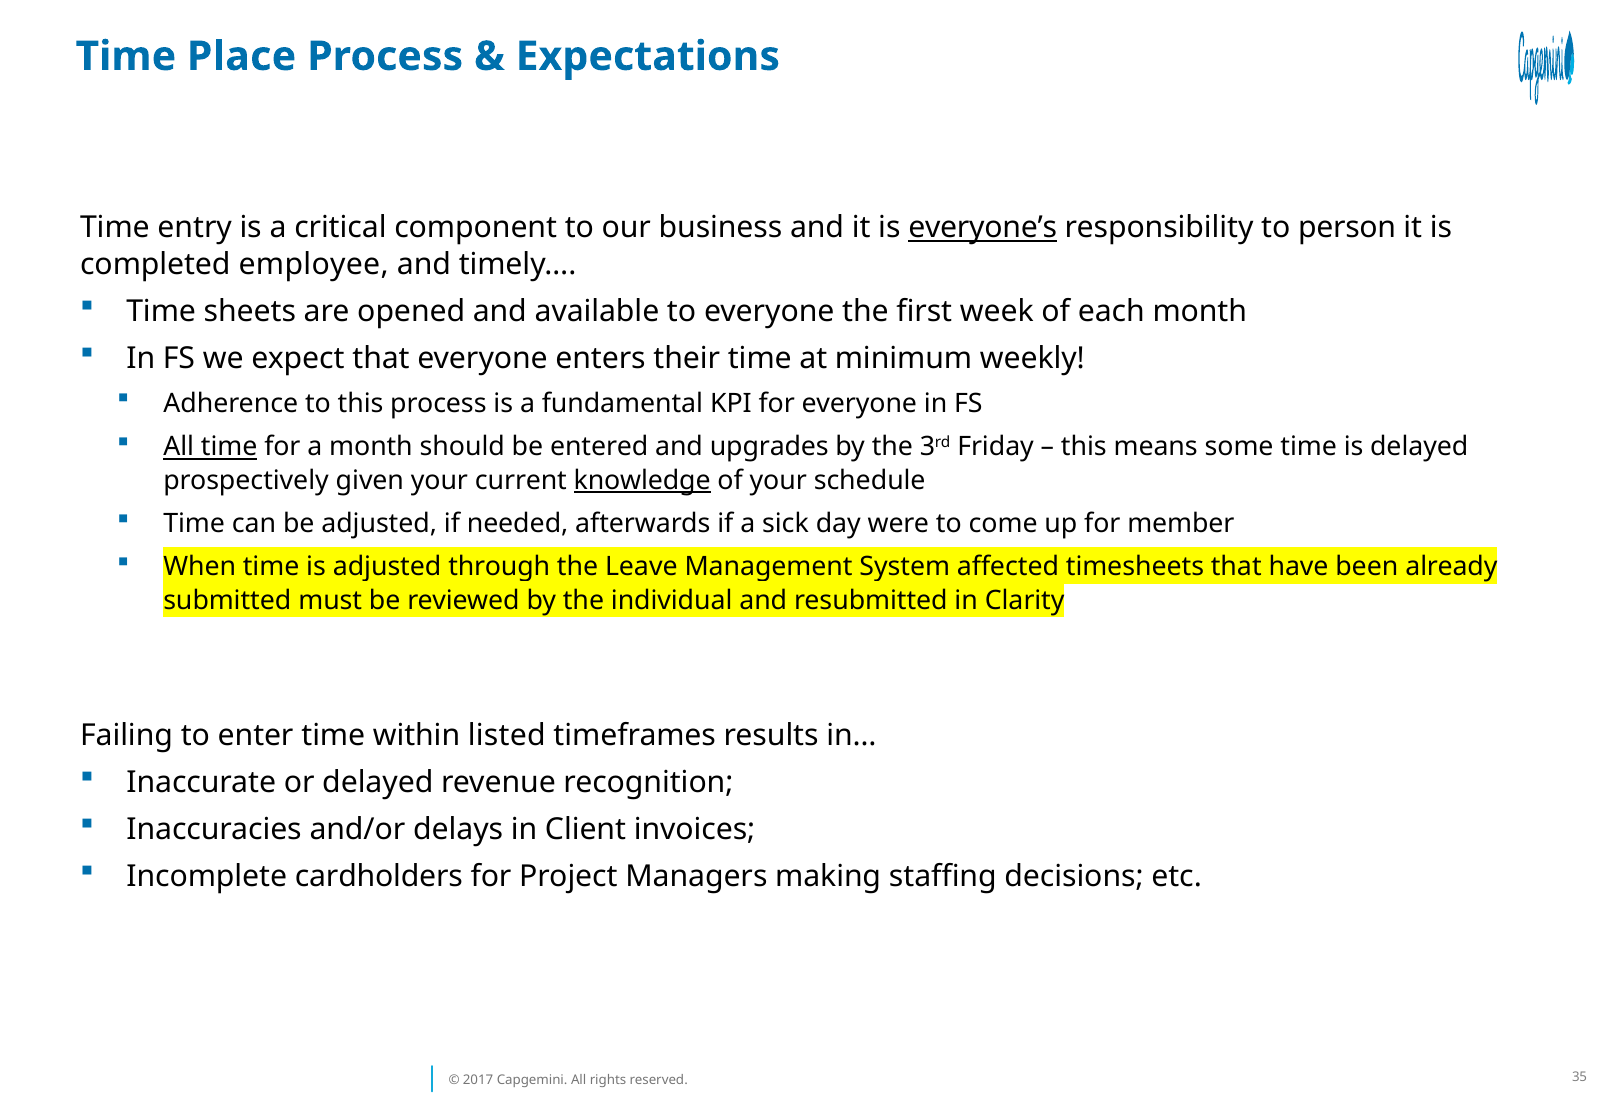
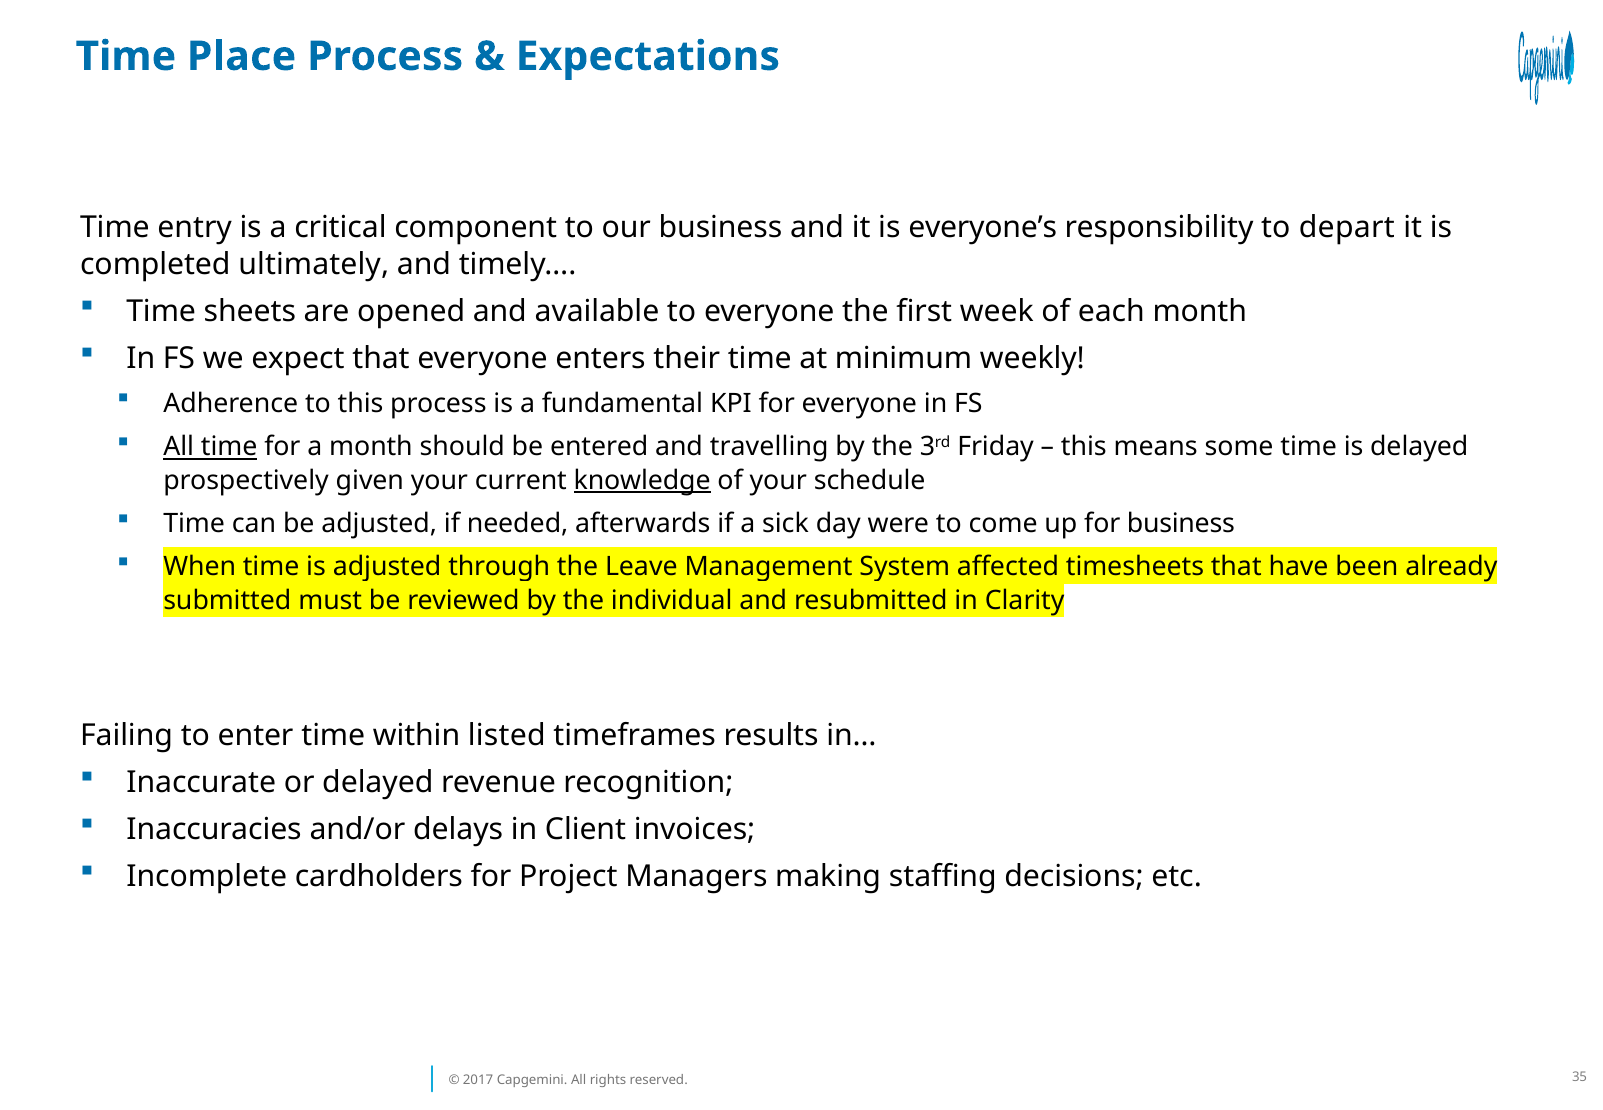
everyone’s underline: present -> none
person: person -> depart
employee: employee -> ultimately
upgrades: upgrades -> travelling
for member: member -> business
